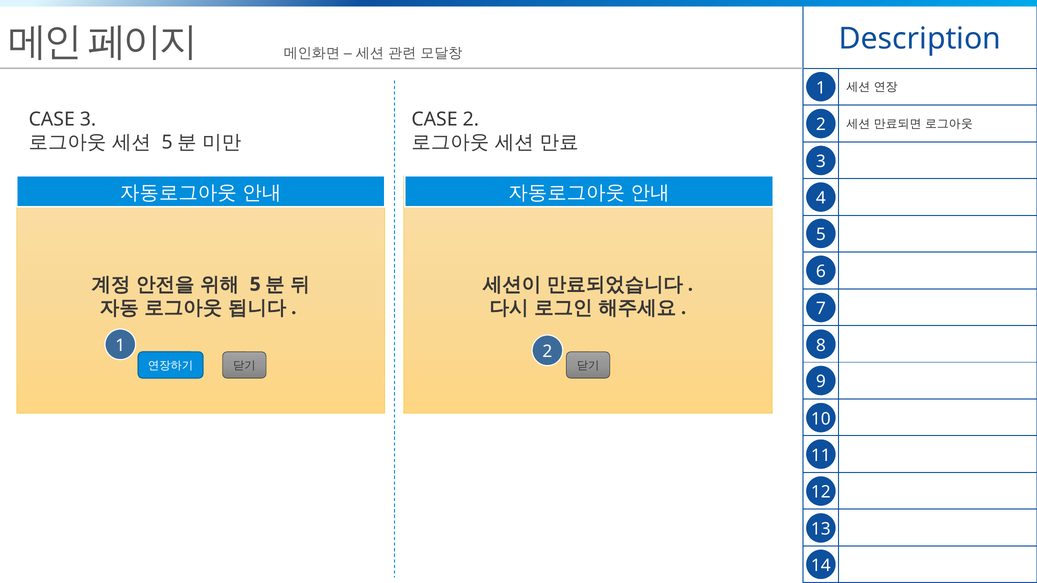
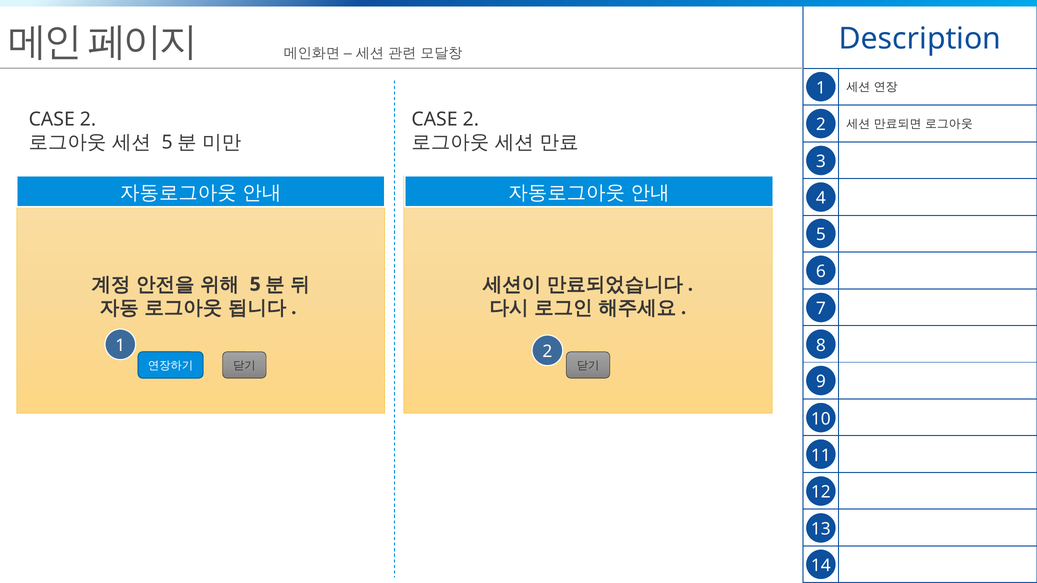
3 at (88, 119): 3 -> 2
